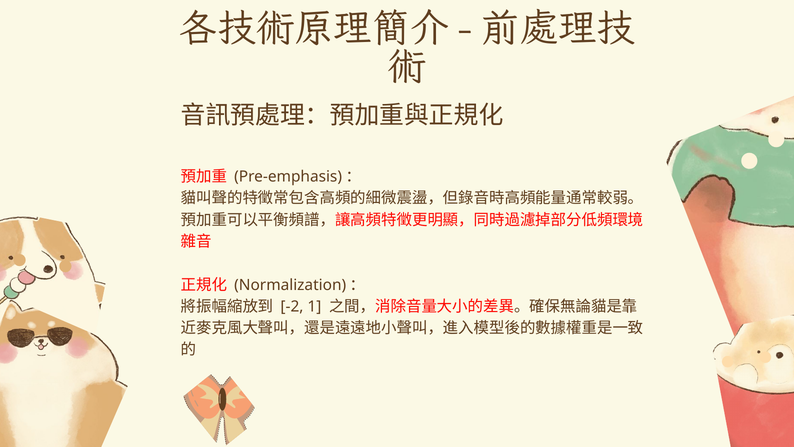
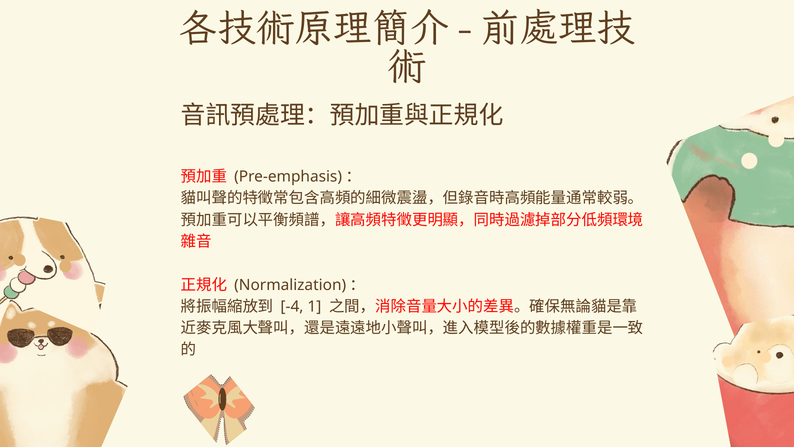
-2: -2 -> -4
